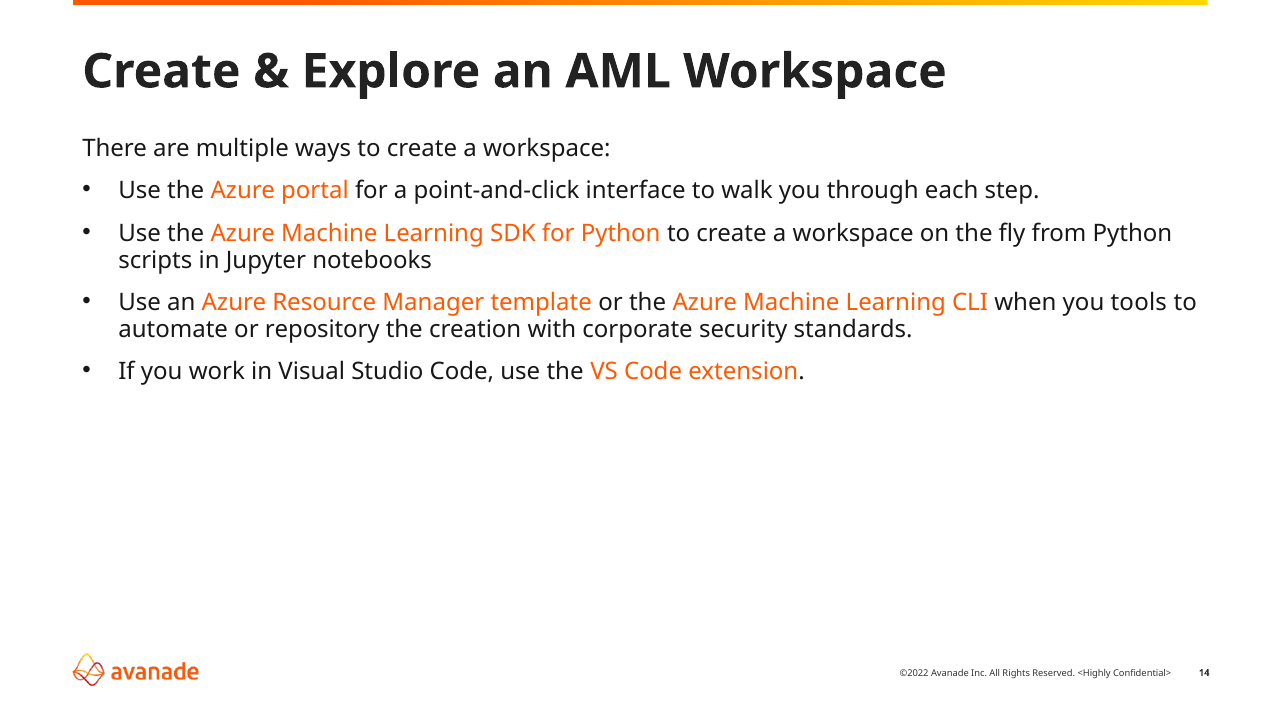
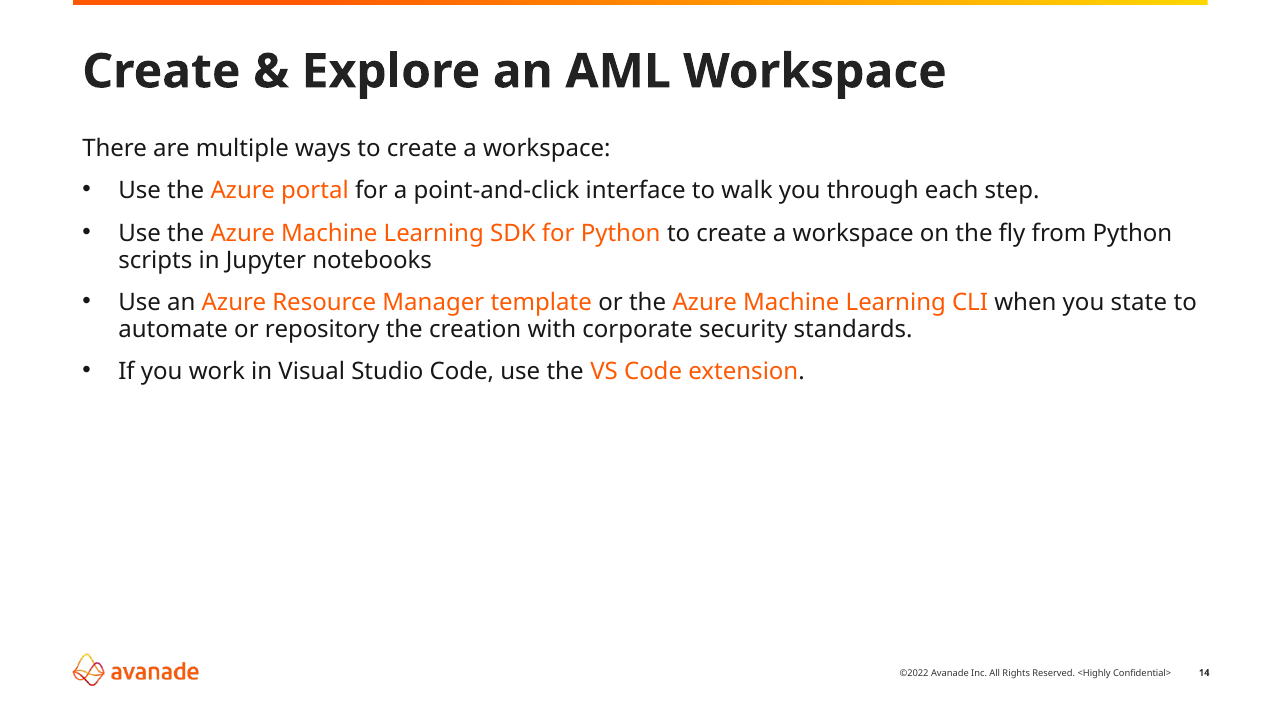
tools: tools -> state
